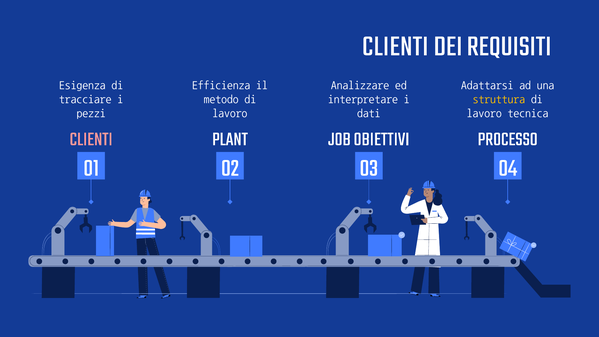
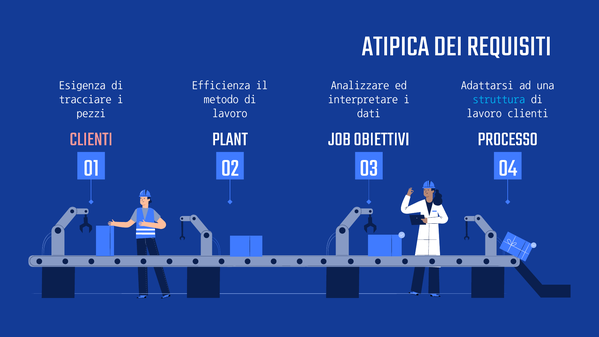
CLIENTI at (395, 45): CLIENTI -> ATIPICA
struttura colour: yellow -> light blue
lavoro tecnica: tecnica -> clienti
